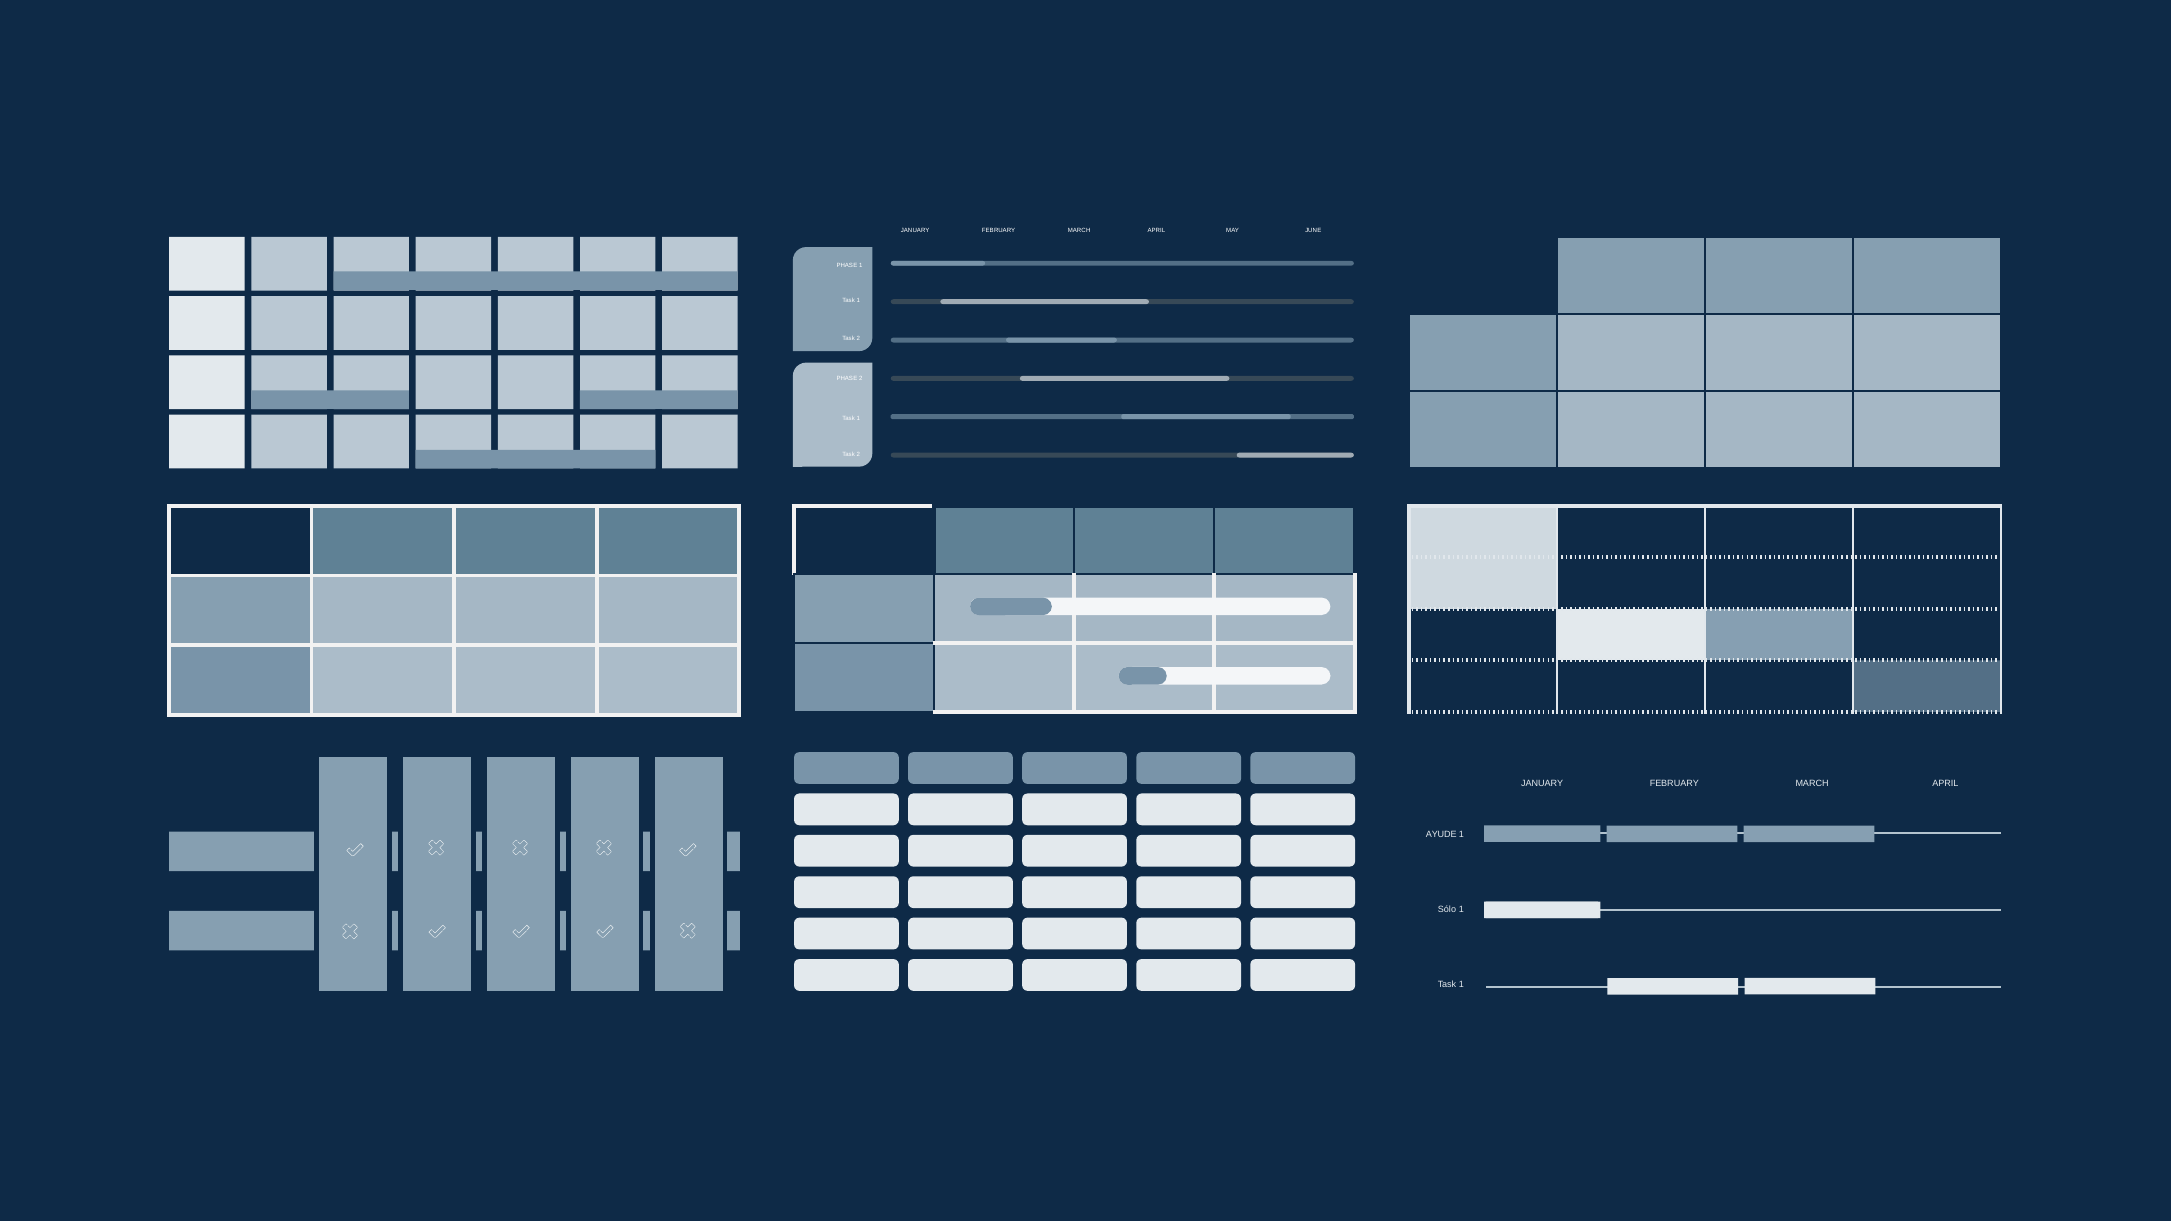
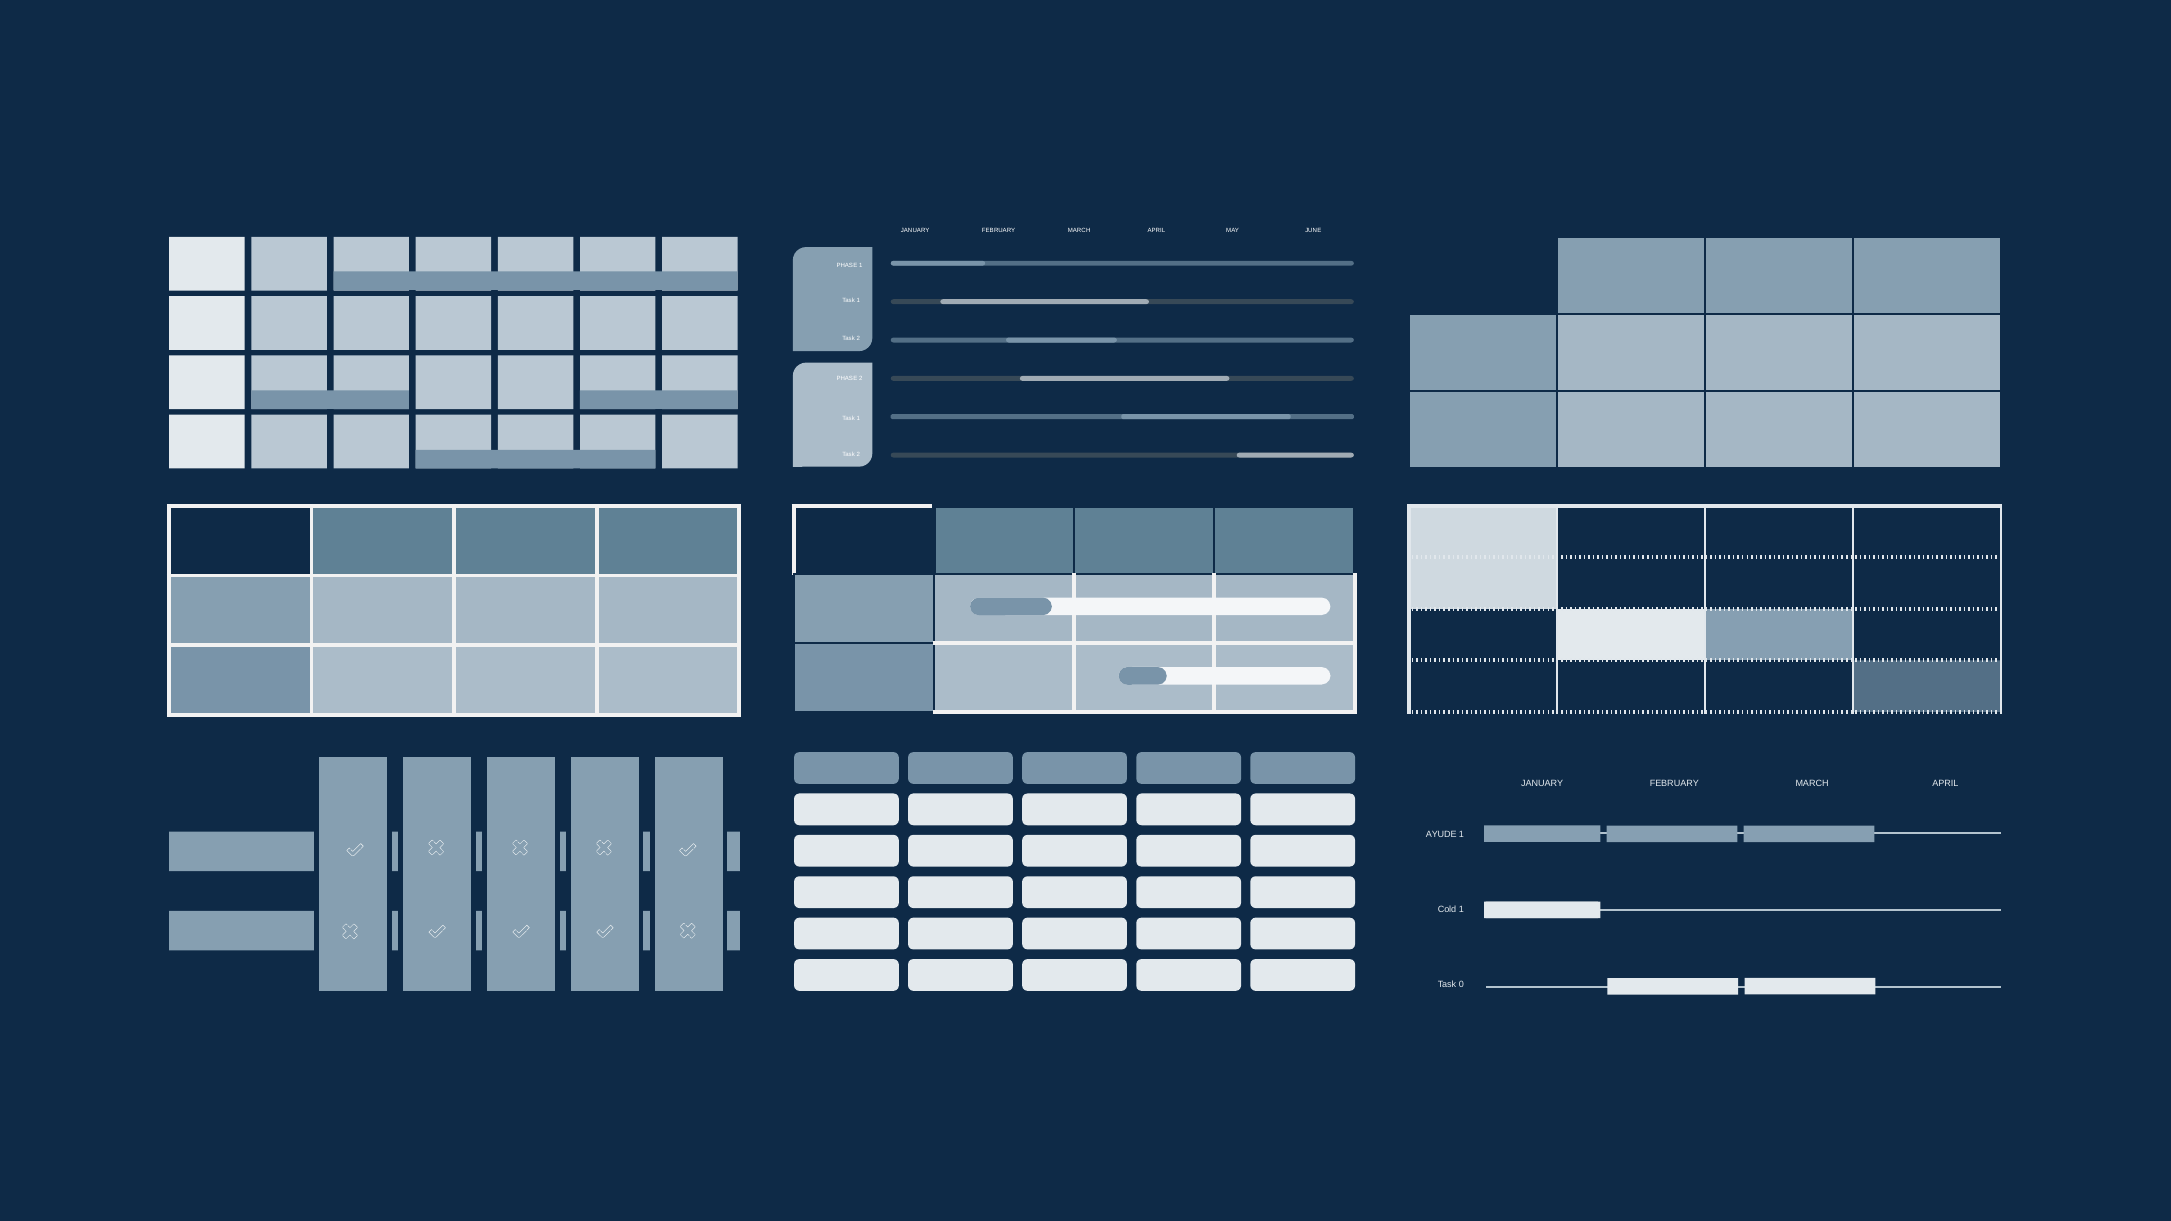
Sólo: Sólo -> Cold
1 at (1461, 984): 1 -> 0
